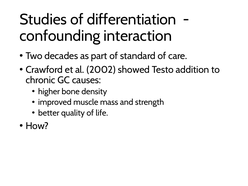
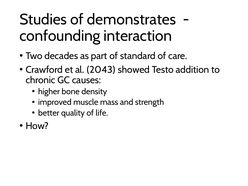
differentiation: differentiation -> demonstrates
2002: 2002 -> 2043
